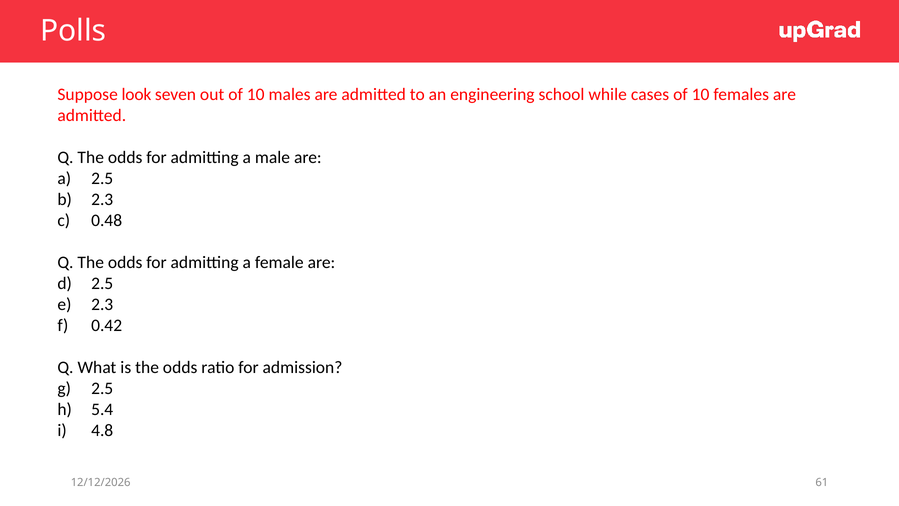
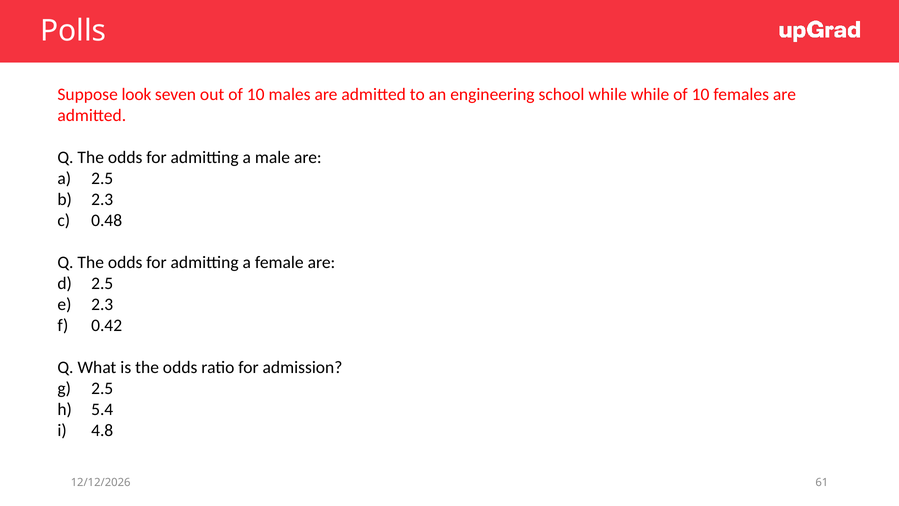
while cases: cases -> while
